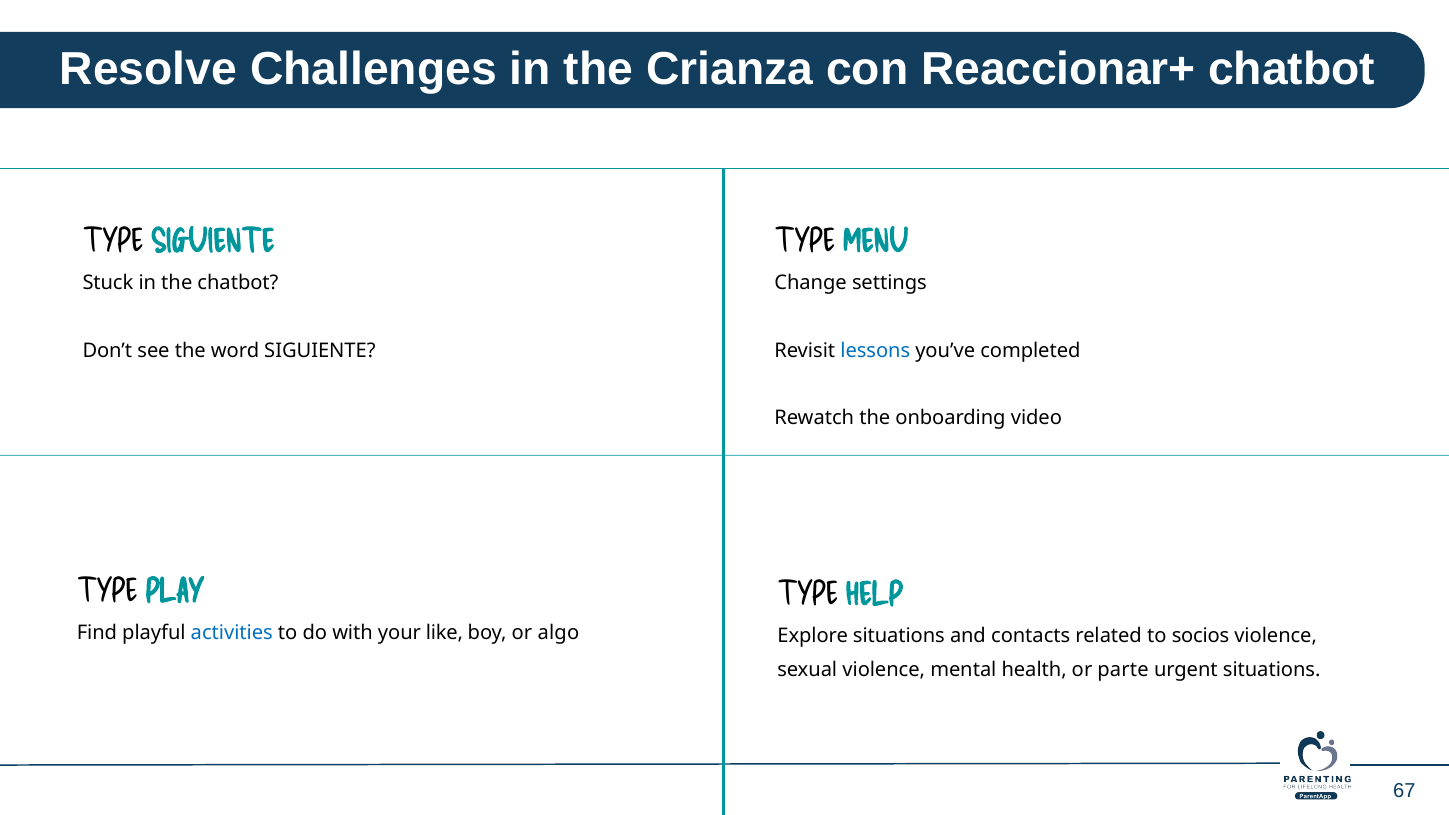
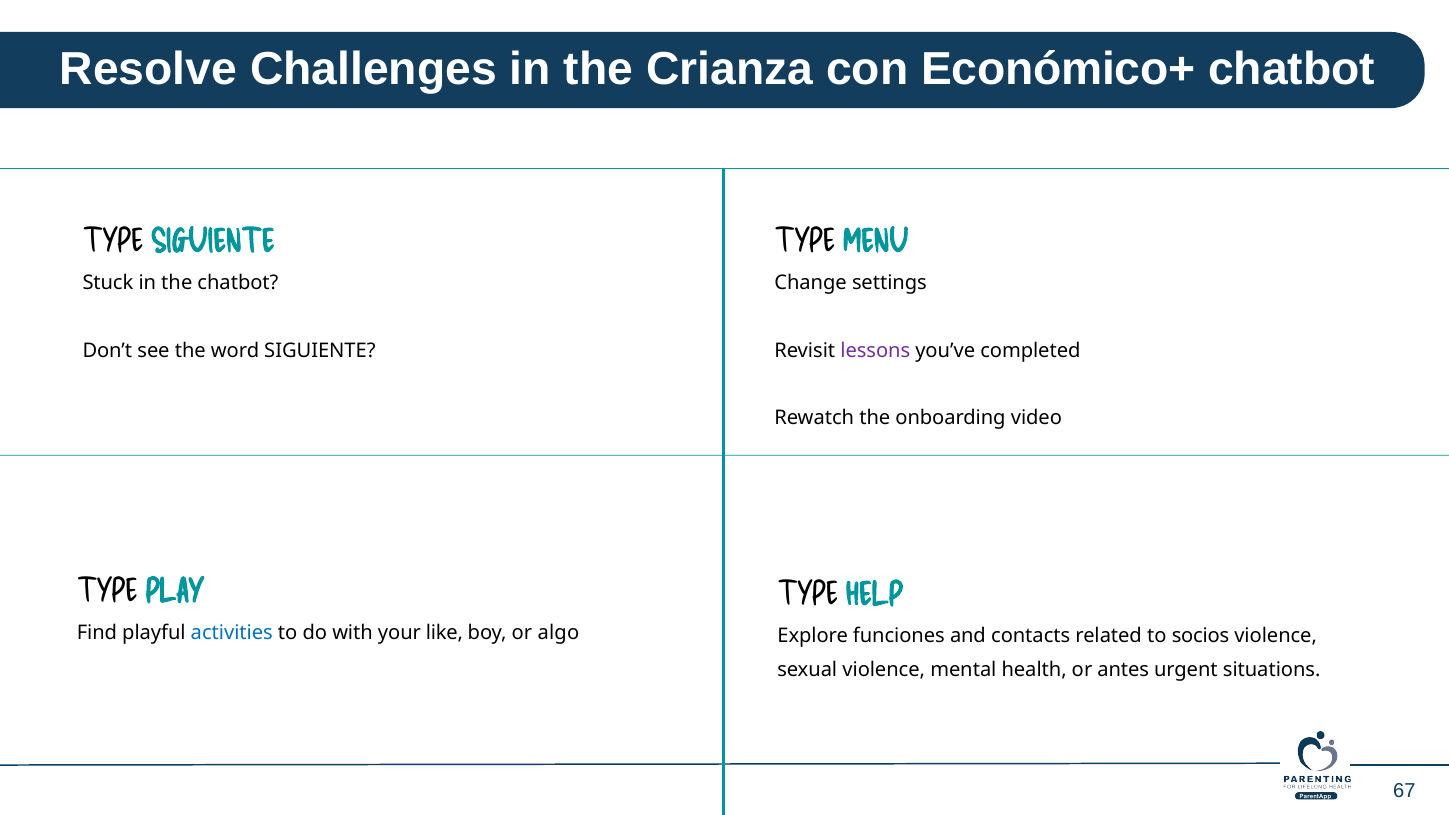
Reaccionar+: Reaccionar+ -> Económico+
lessons colour: blue -> purple
Explore situations: situations -> funciones
parte: parte -> antes
